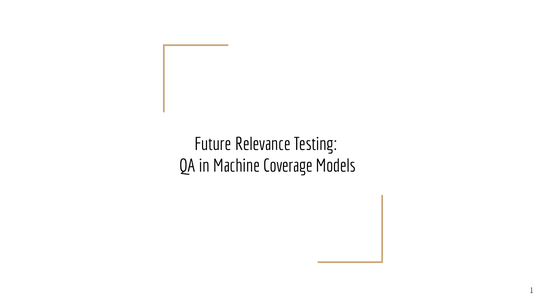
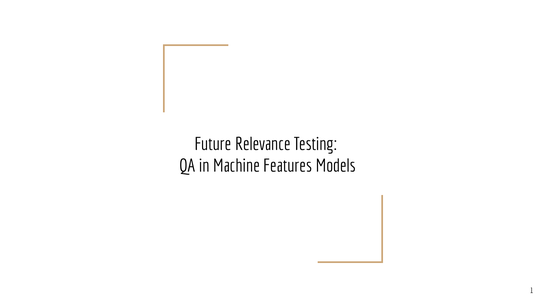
Coverage: Coverage -> Features
